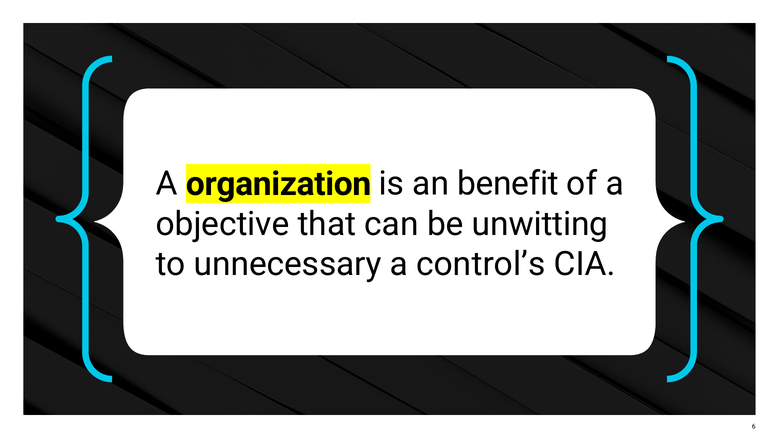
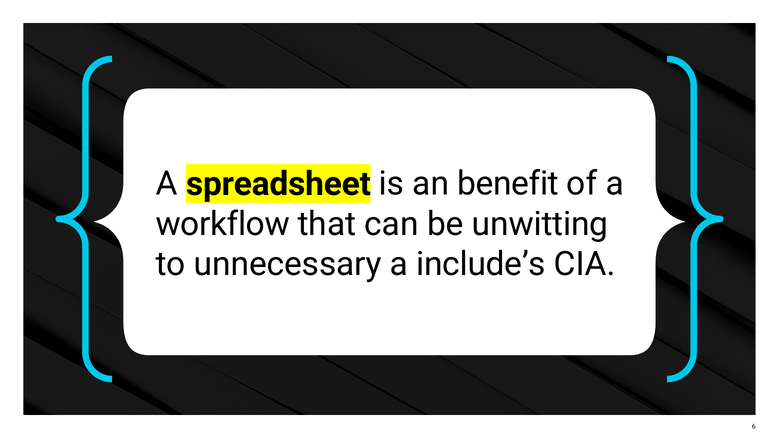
organization: organization -> spreadsheet
objective: objective -> workflow
control’s: control’s -> include’s
